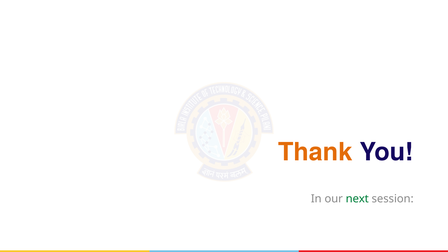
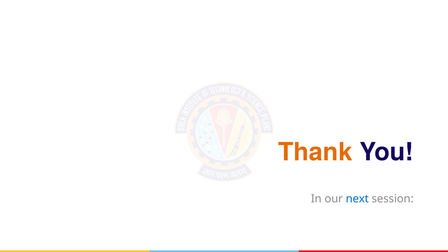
next colour: green -> blue
